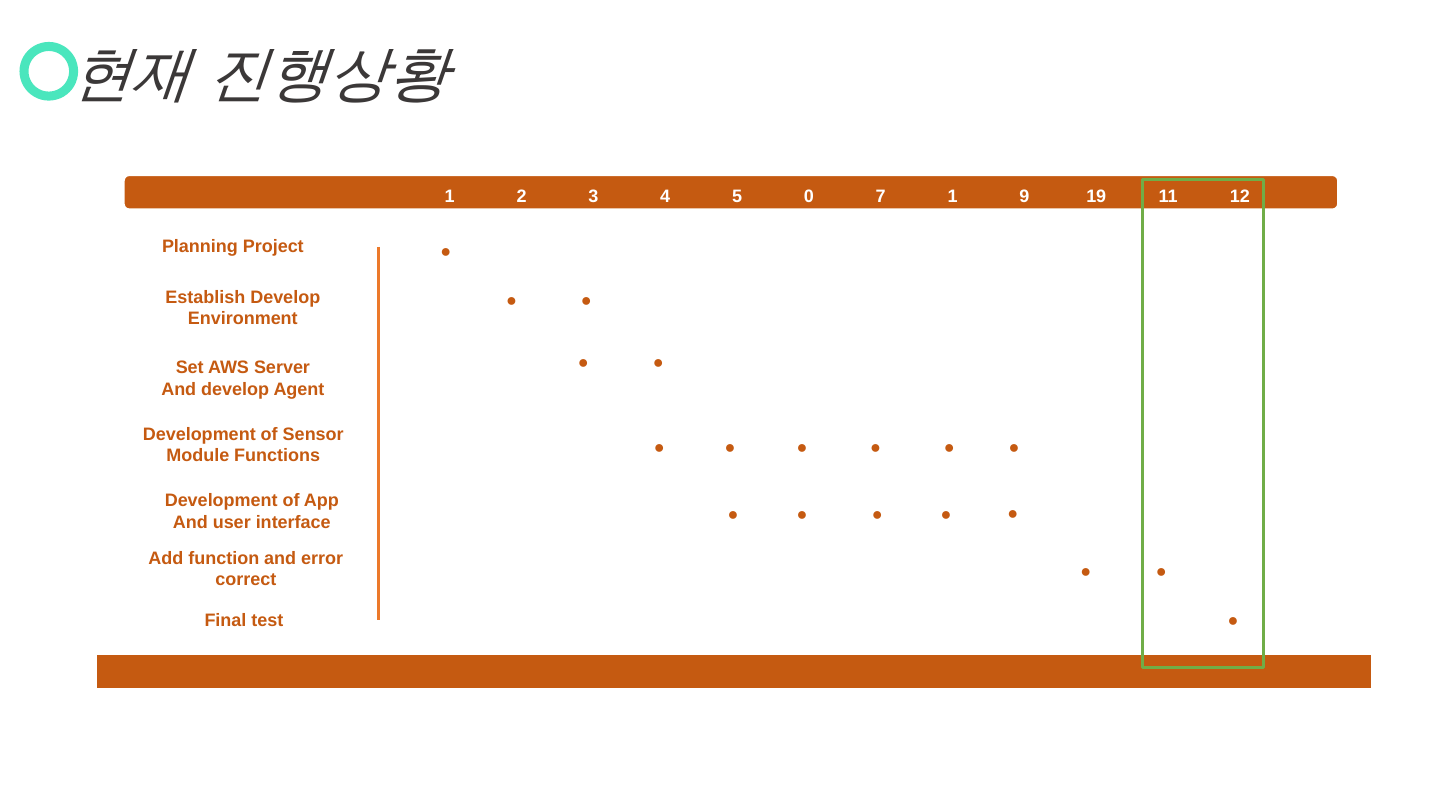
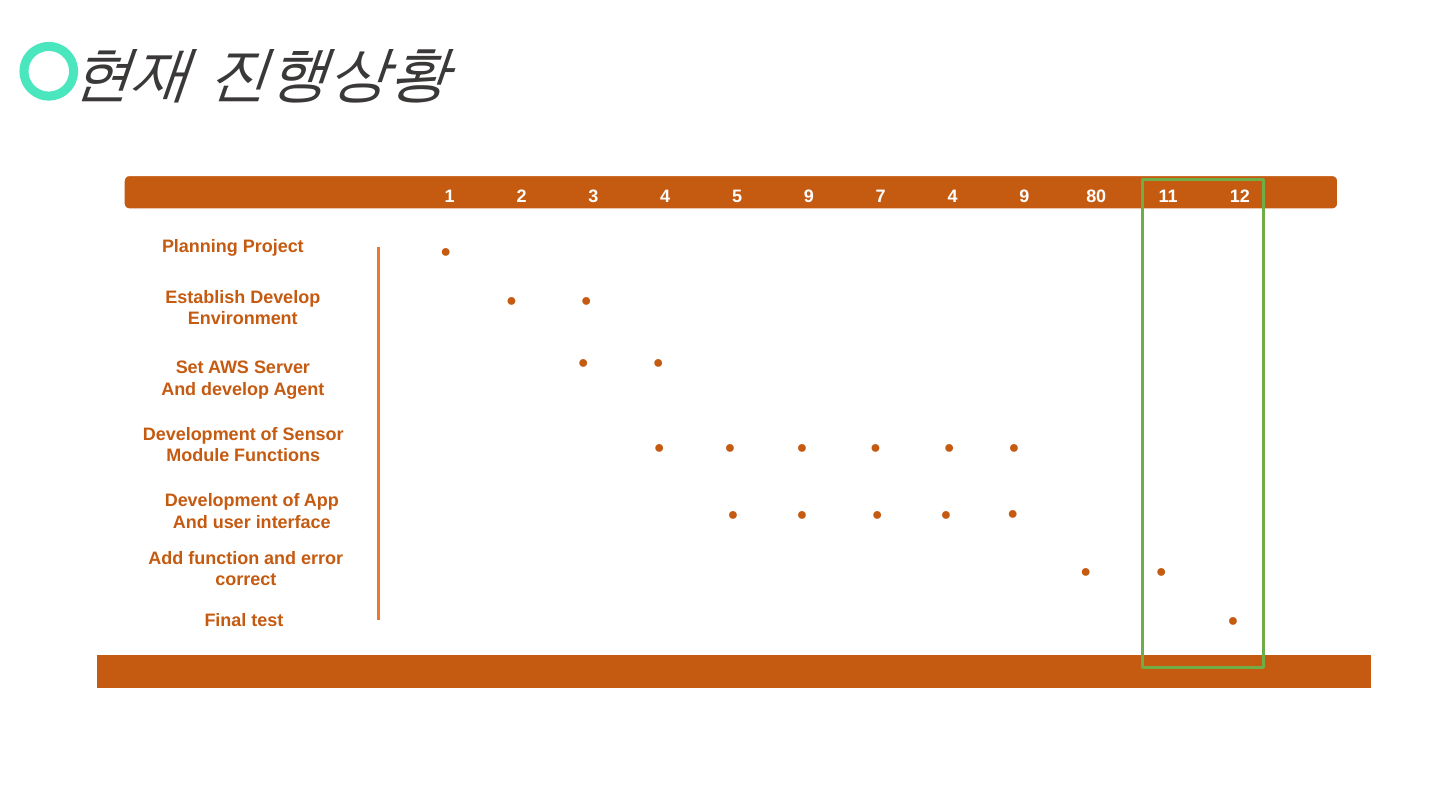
5 0: 0 -> 9
7 1: 1 -> 4
19: 19 -> 80
